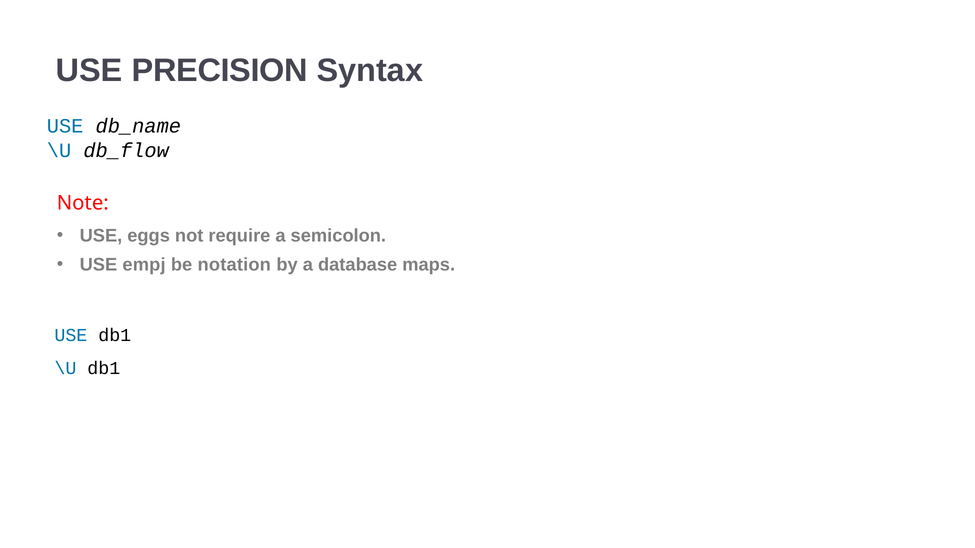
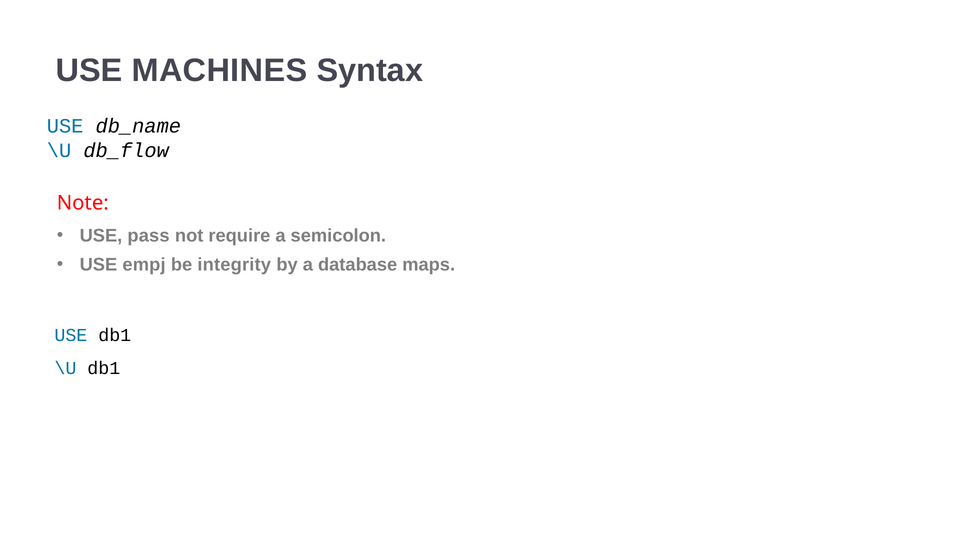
PRECISION: PRECISION -> MACHINES
eggs: eggs -> pass
notation: notation -> integrity
